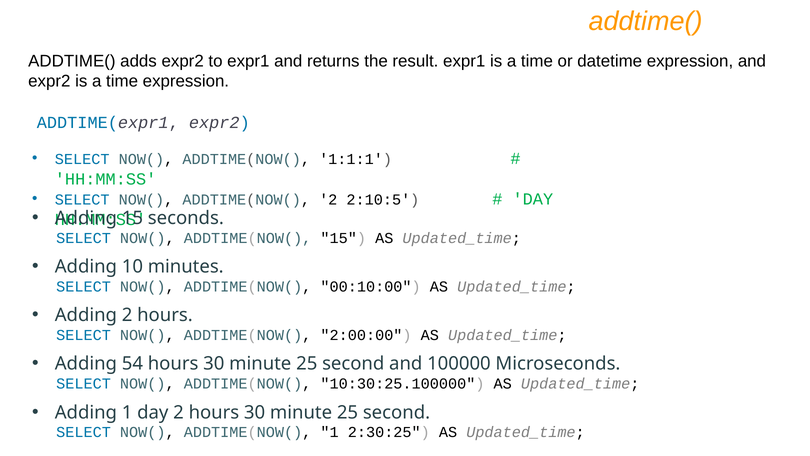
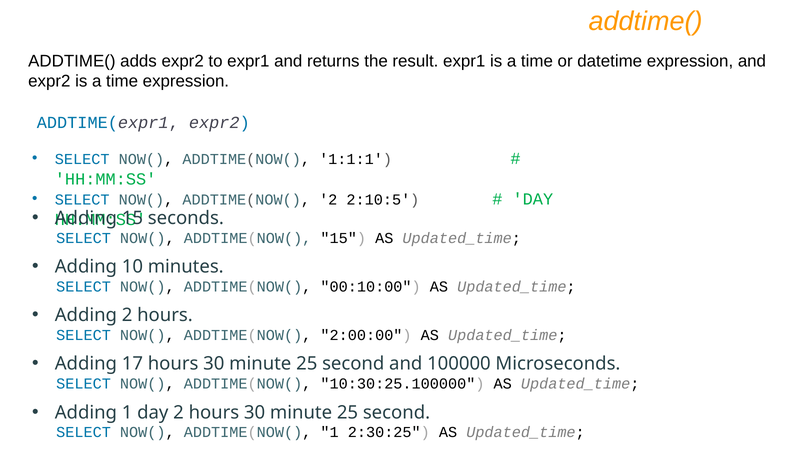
54: 54 -> 17
